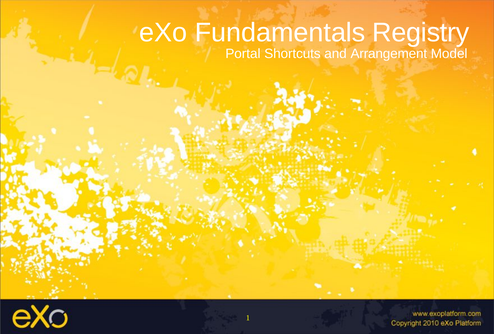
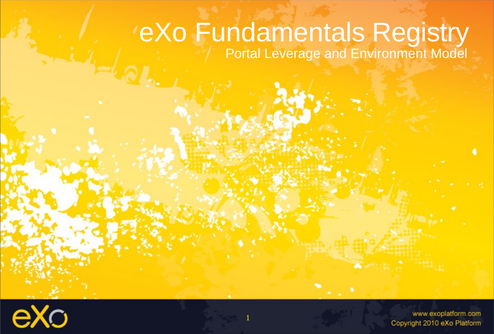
Shortcuts: Shortcuts -> Leverage
Arrangement: Arrangement -> Environment
